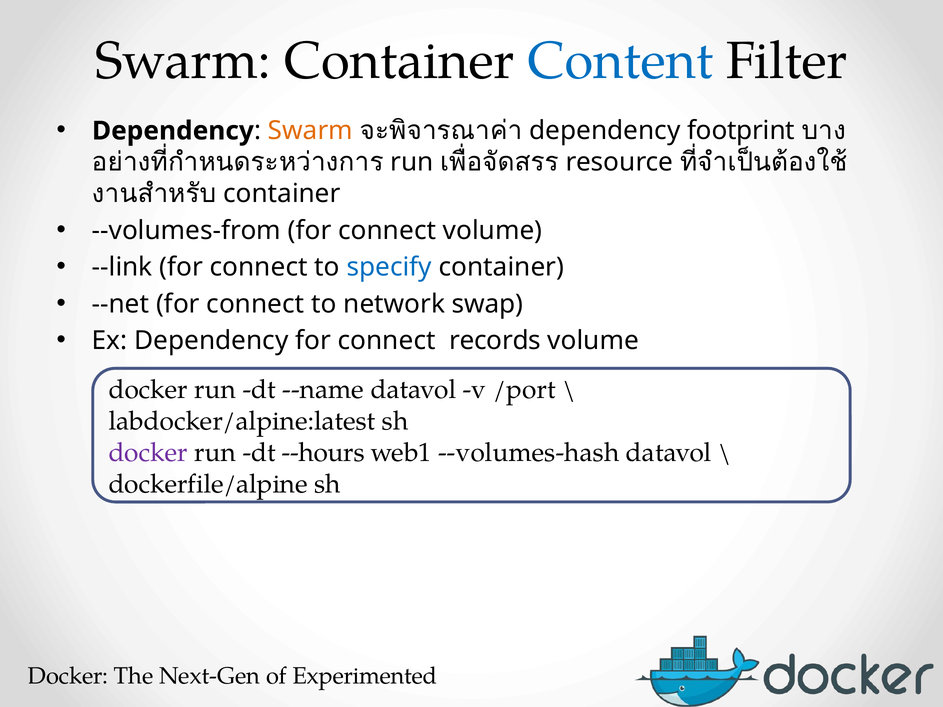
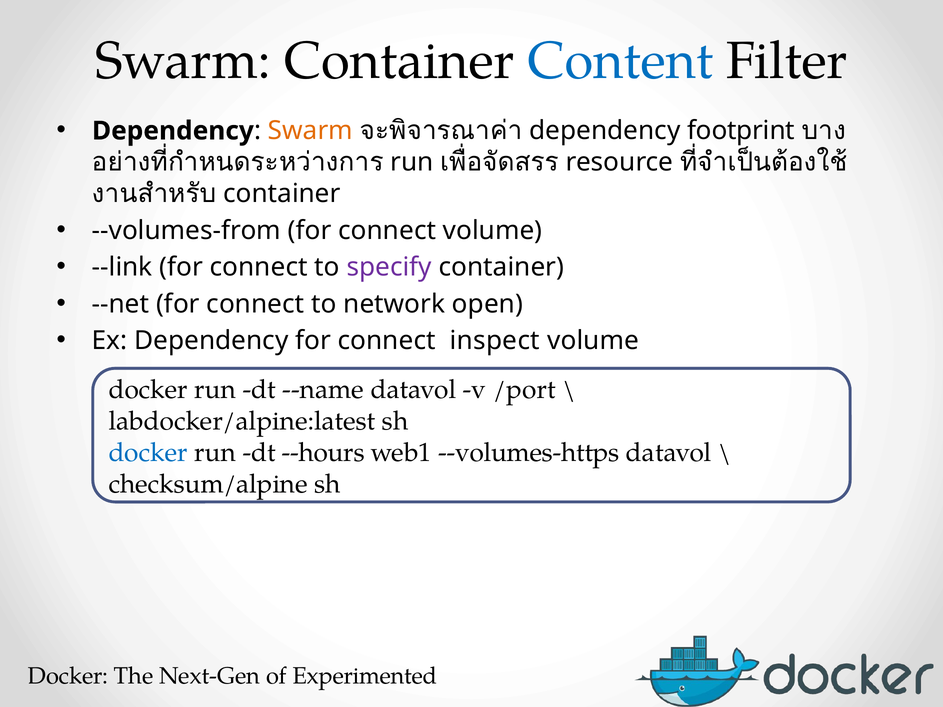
specify colour: blue -> purple
swap: swap -> open
records: records -> inspect
docker at (148, 453) colour: purple -> blue
--volumes-hash: --volumes-hash -> --volumes-https
dockerfile/alpine: dockerfile/alpine -> checksum/alpine
